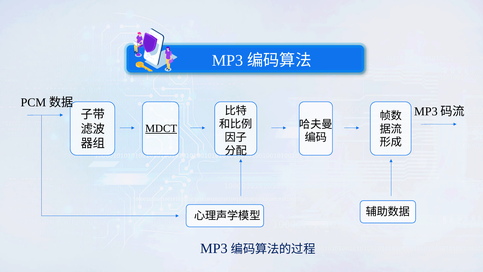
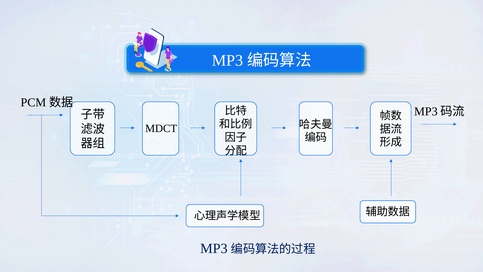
MDCT underline: present -> none
